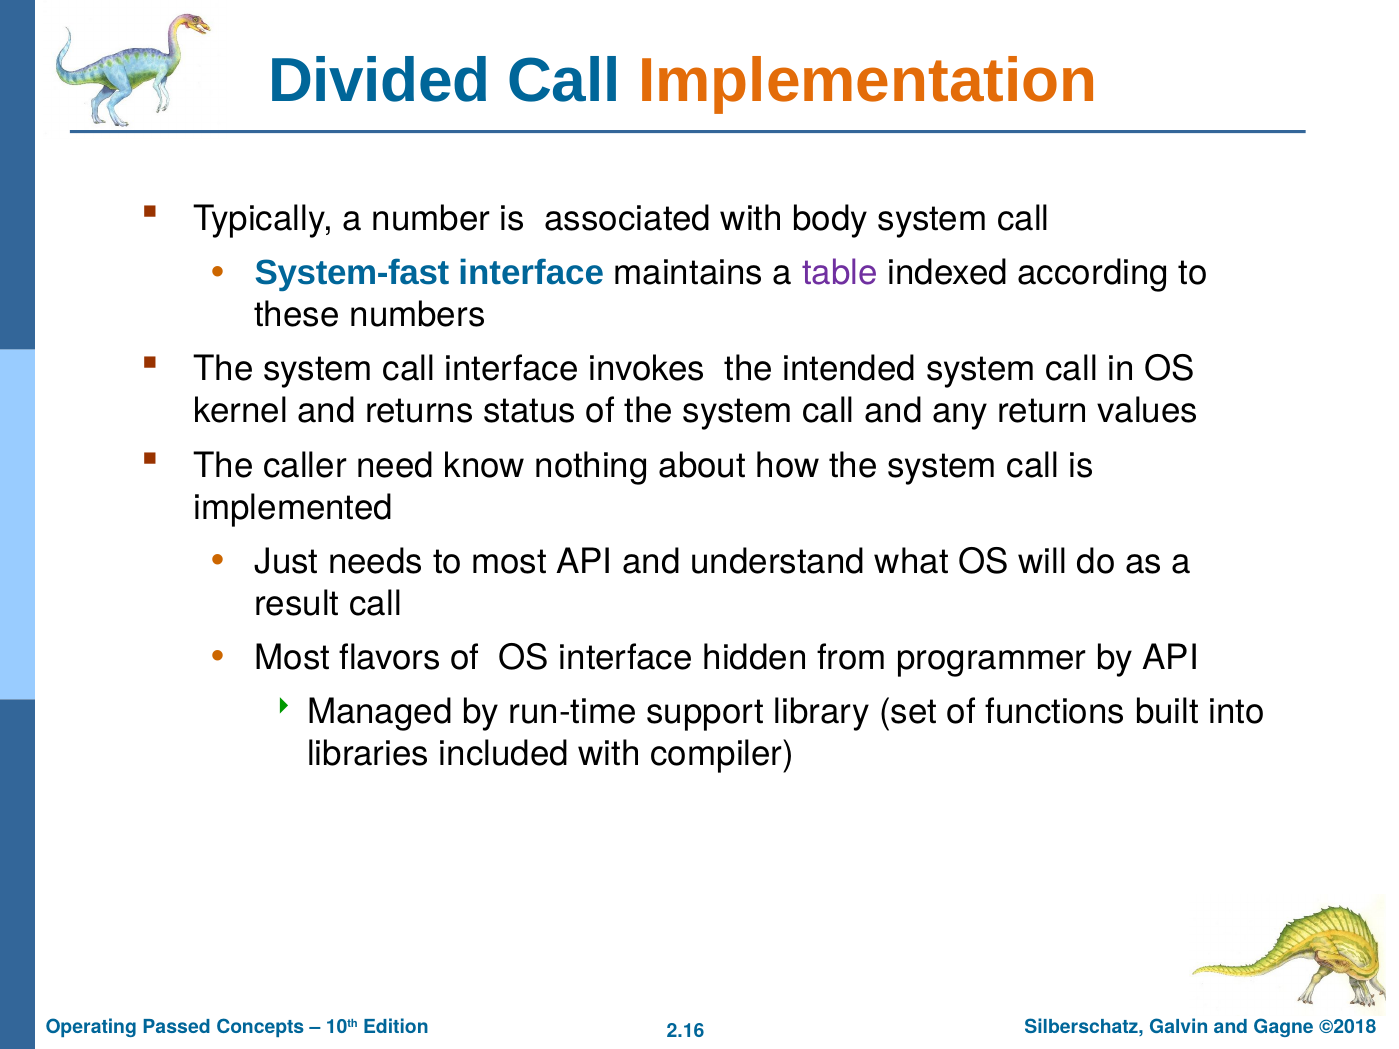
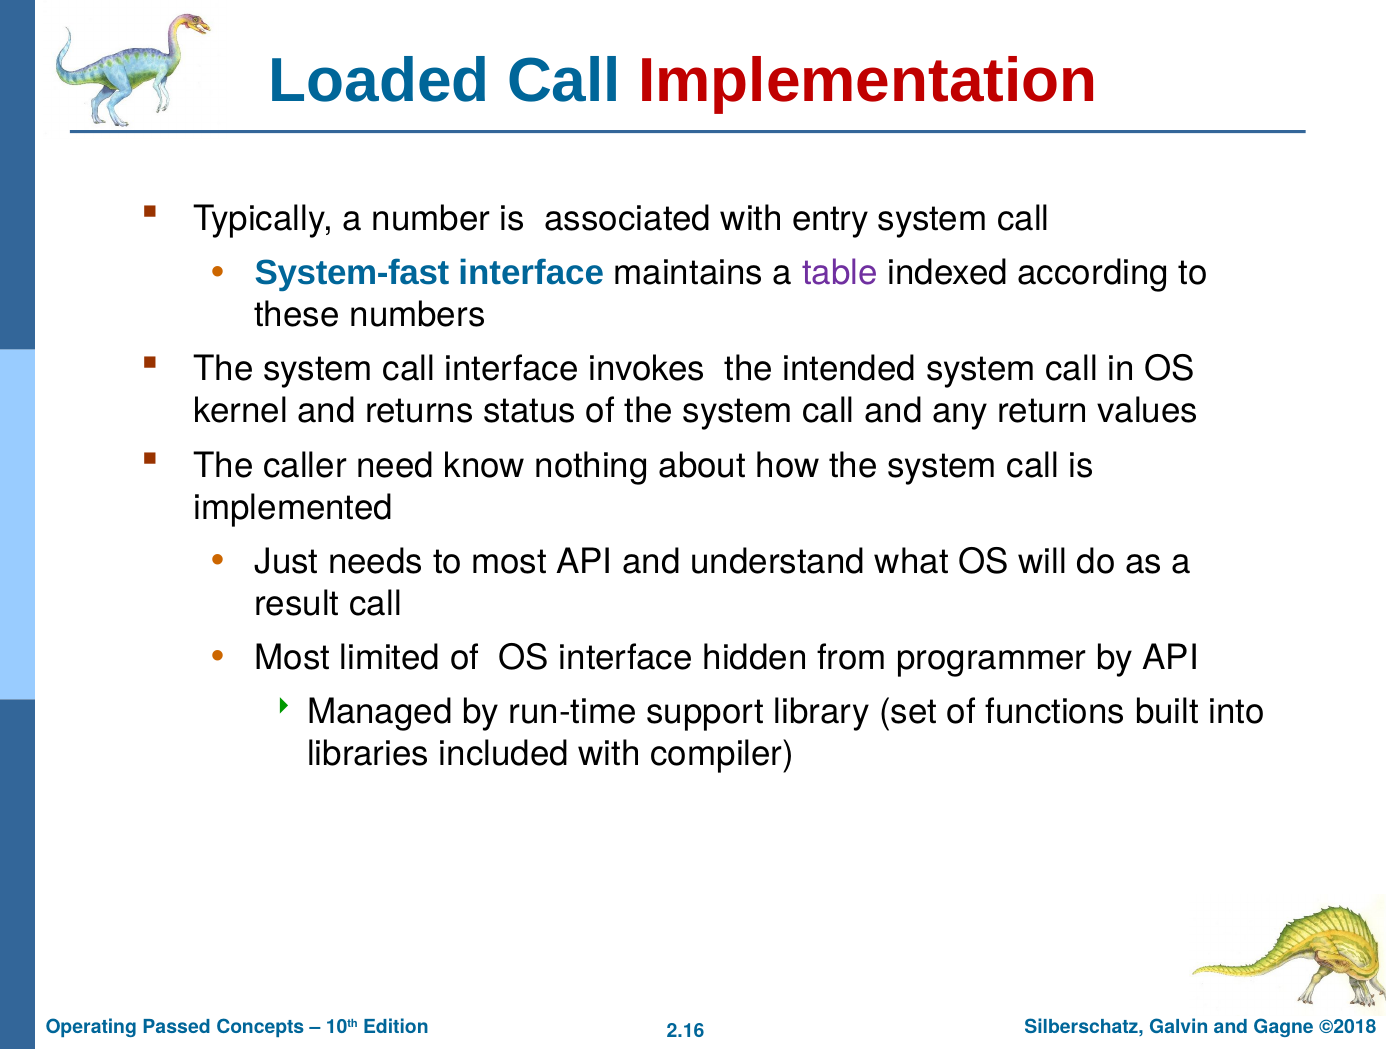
Divided: Divided -> Loaded
Implementation colour: orange -> red
body: body -> entry
flavors: flavors -> limited
